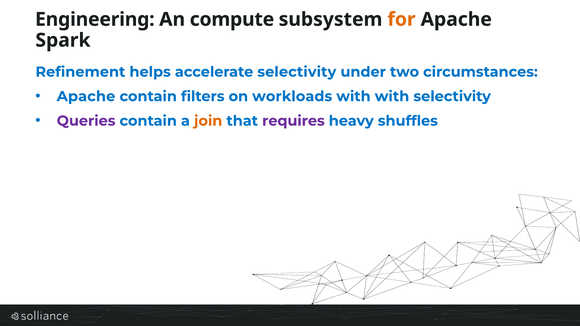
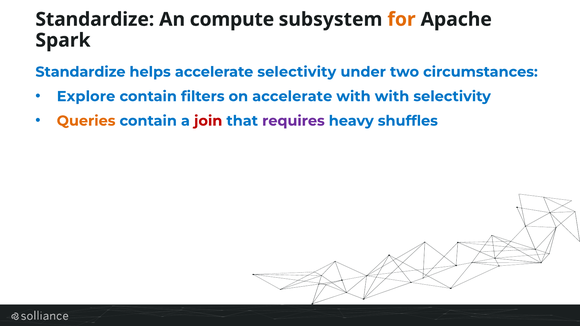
Engineering at (95, 19): Engineering -> Standardize
Refinement at (80, 72): Refinement -> Standardize
Apache at (86, 96): Apache -> Explore
on workloads: workloads -> accelerate
Queries colour: purple -> orange
join colour: orange -> red
